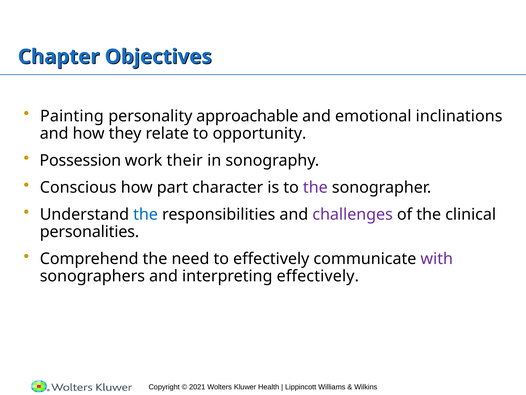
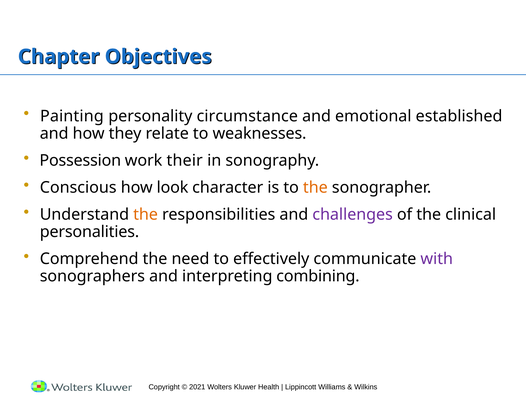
approachable: approachable -> circumstance
inclinations: inclinations -> established
opportunity: opportunity -> weaknesses
part: part -> look
the at (315, 187) colour: purple -> orange
the at (146, 214) colour: blue -> orange
interpreting effectively: effectively -> combining
